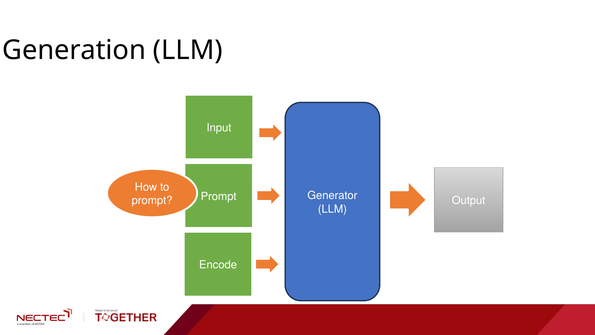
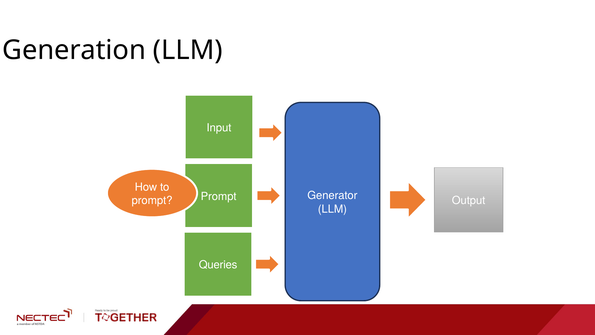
Encode: Encode -> Queries
